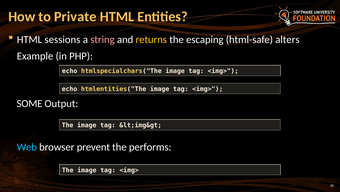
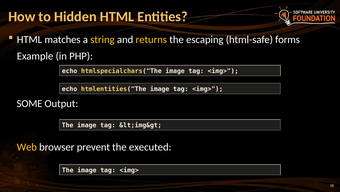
Private: Private -> Hidden
sessions: sessions -> matches
string colour: pink -> yellow
alters: alters -> forms
Web colour: light blue -> yellow
performs: performs -> executed
